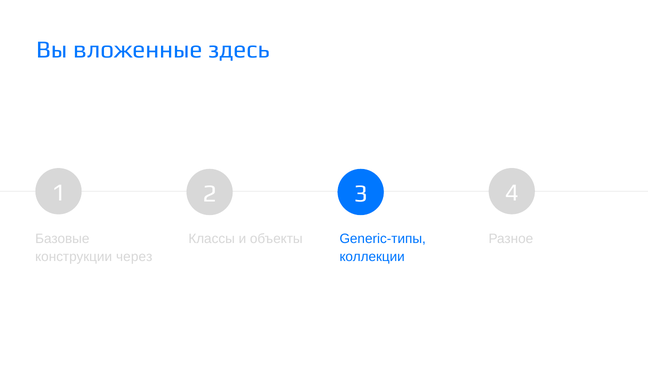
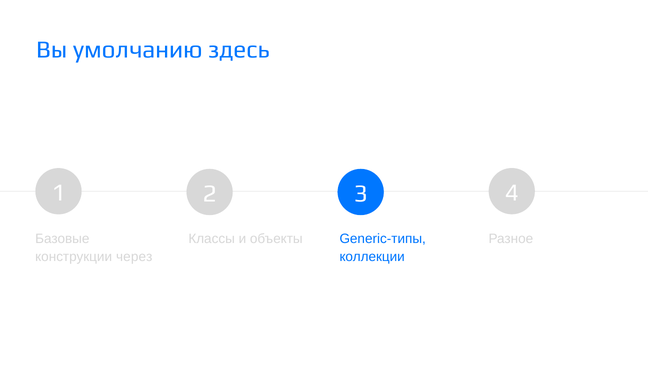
вложенные: вложенные -> умолчанию
